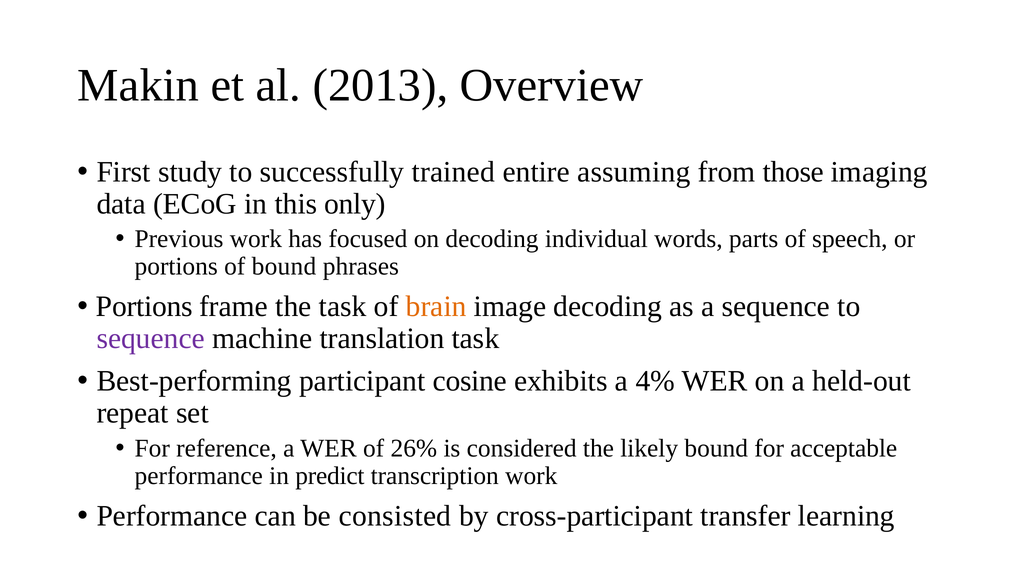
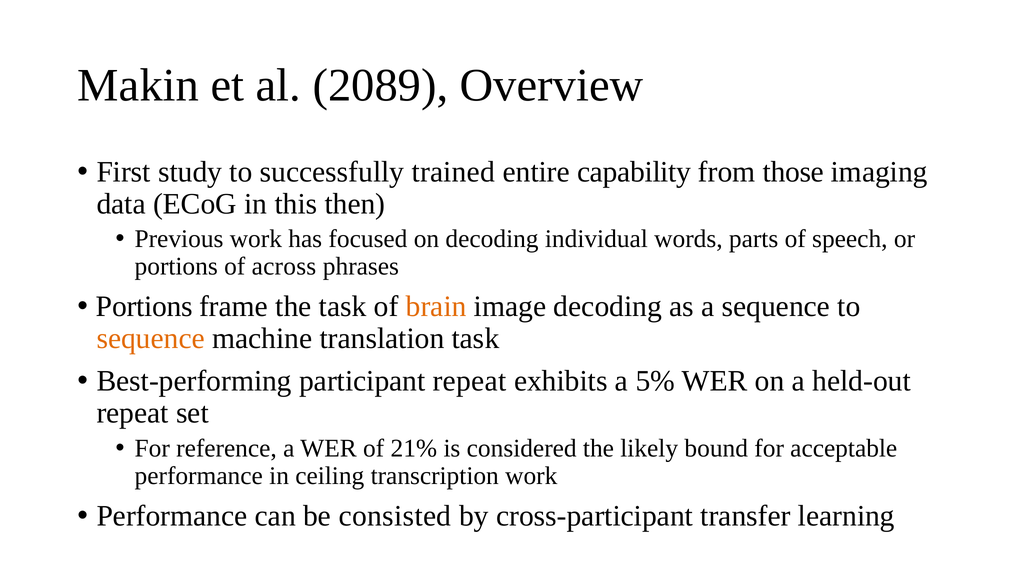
2013: 2013 -> 2089
assuming: assuming -> capability
only: only -> then
of bound: bound -> across
sequence at (151, 338) colour: purple -> orange
participant cosine: cosine -> repeat
4%: 4% -> 5%
26%: 26% -> 21%
predict: predict -> ceiling
